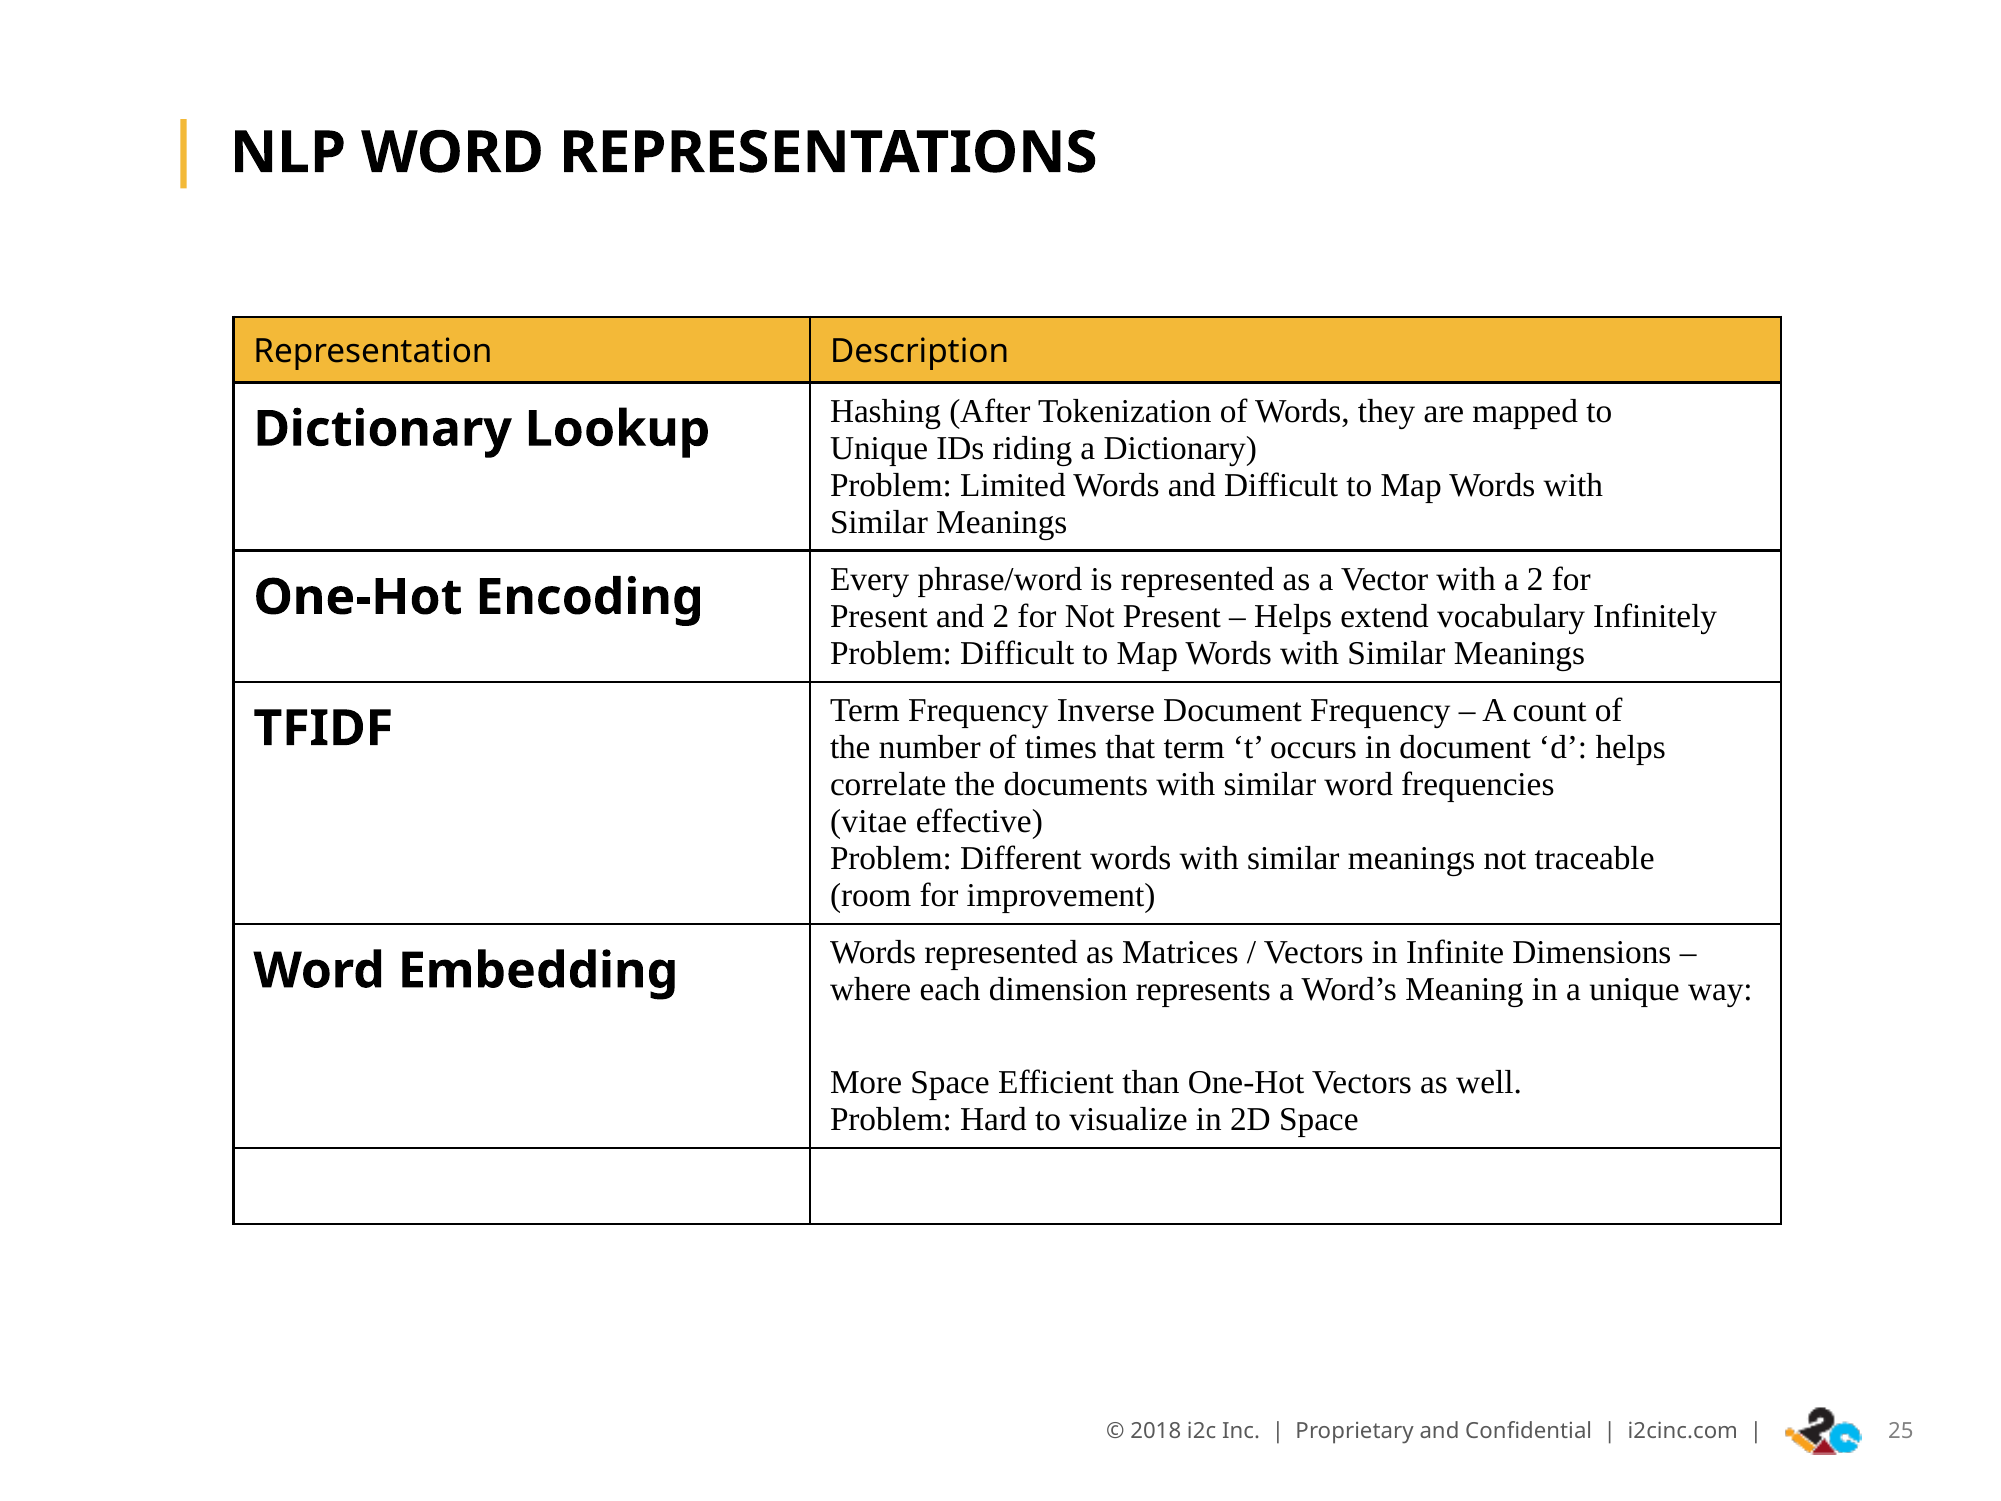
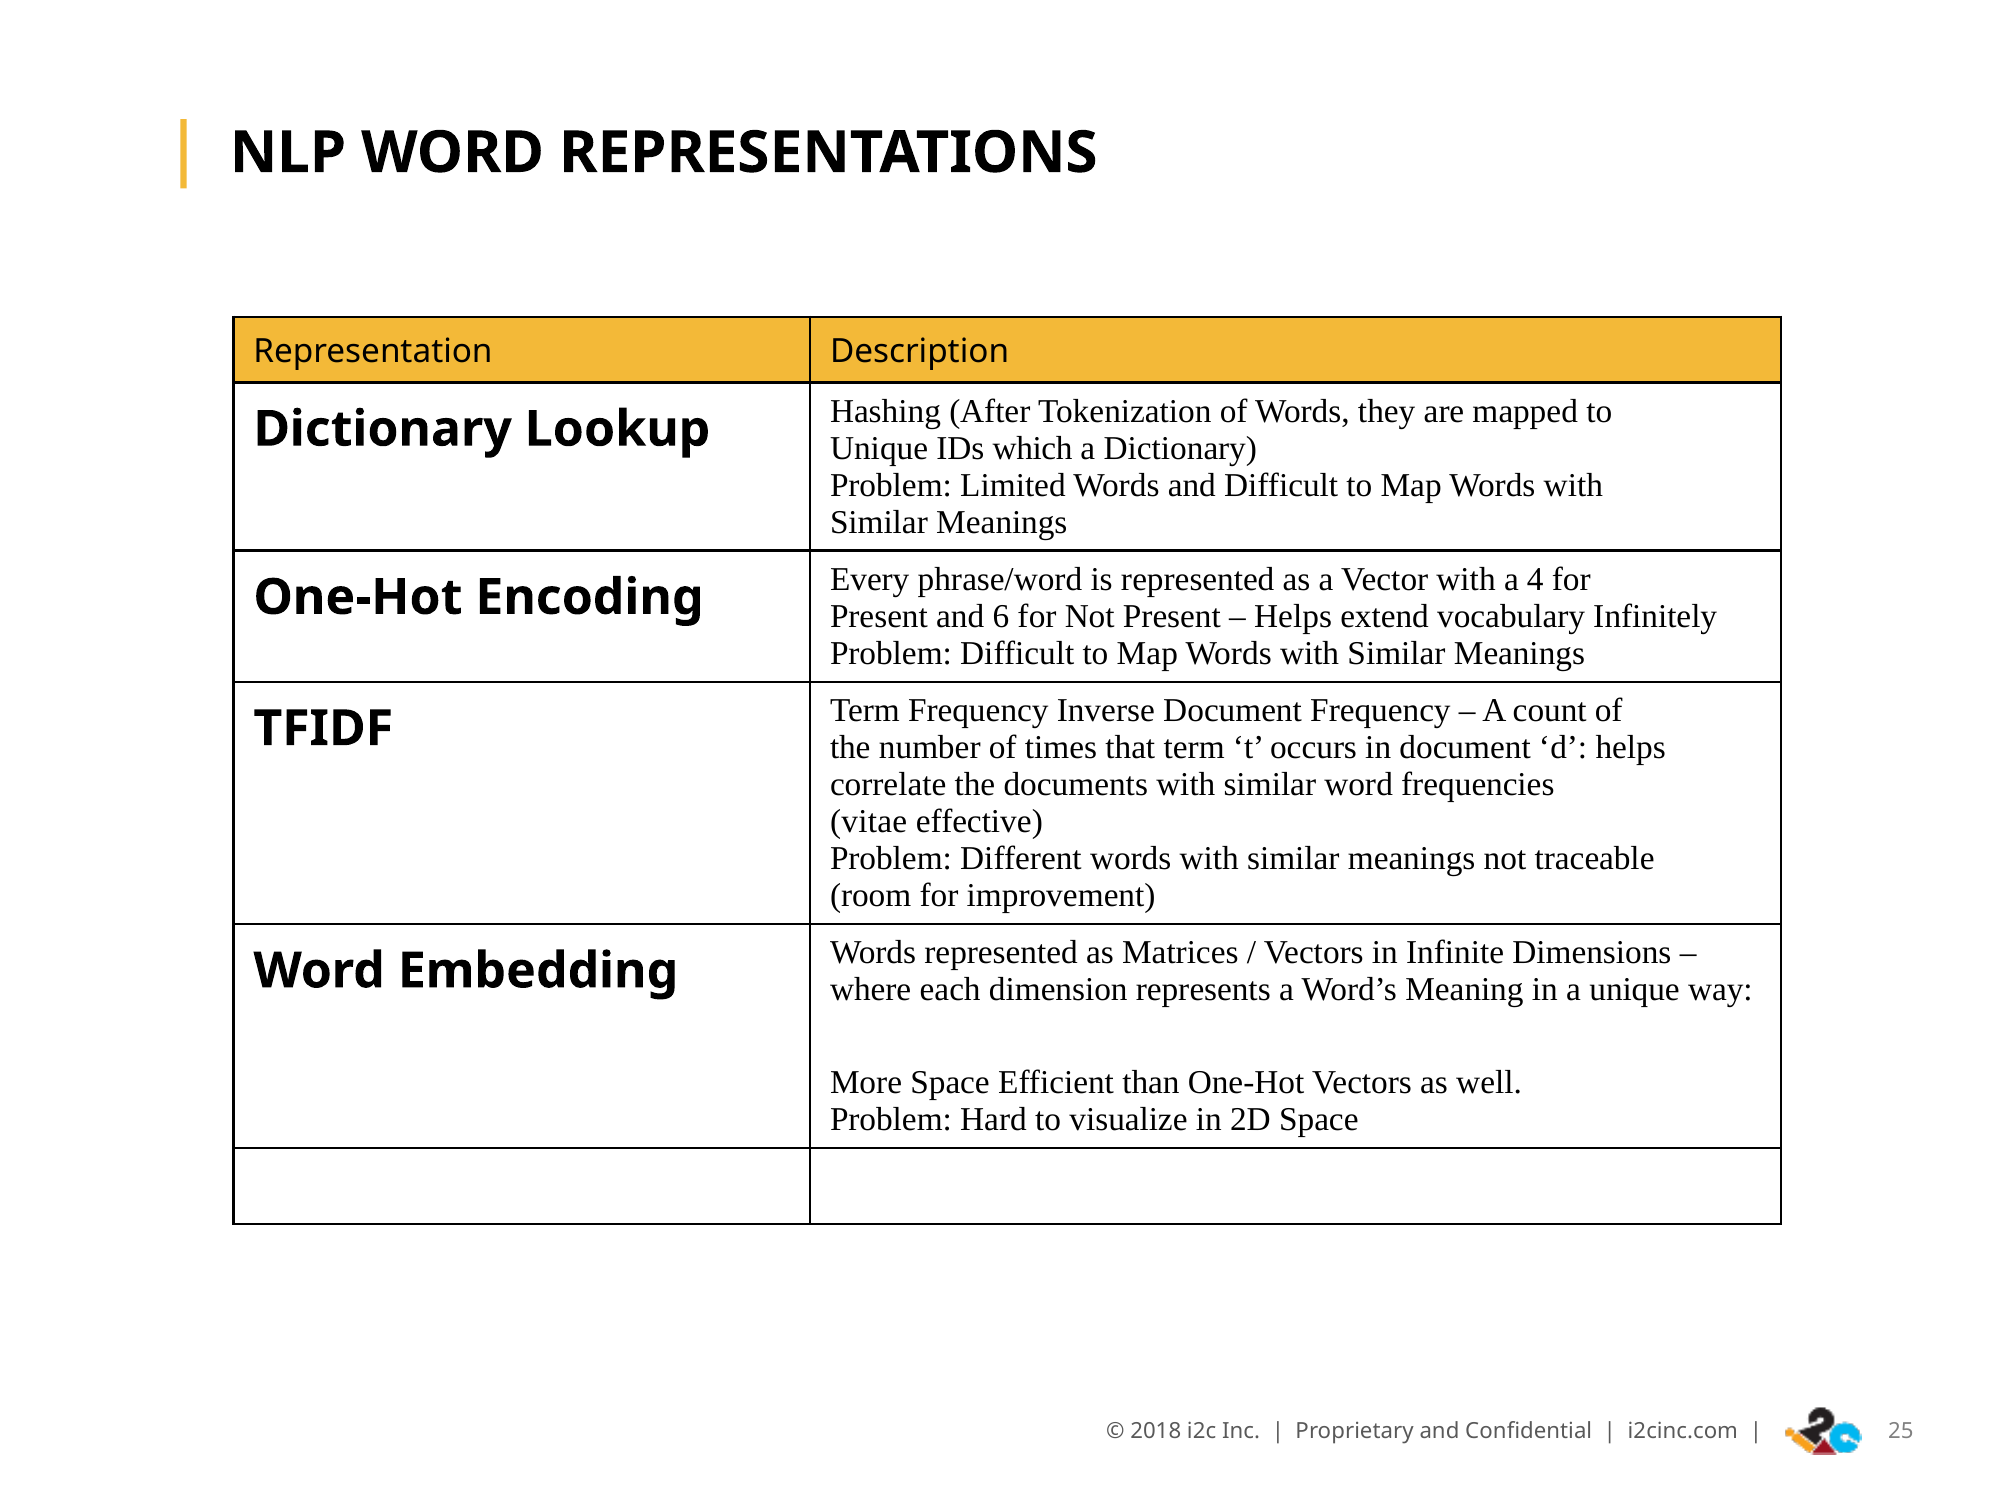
riding: riding -> which
a 2: 2 -> 4
and 2: 2 -> 6
